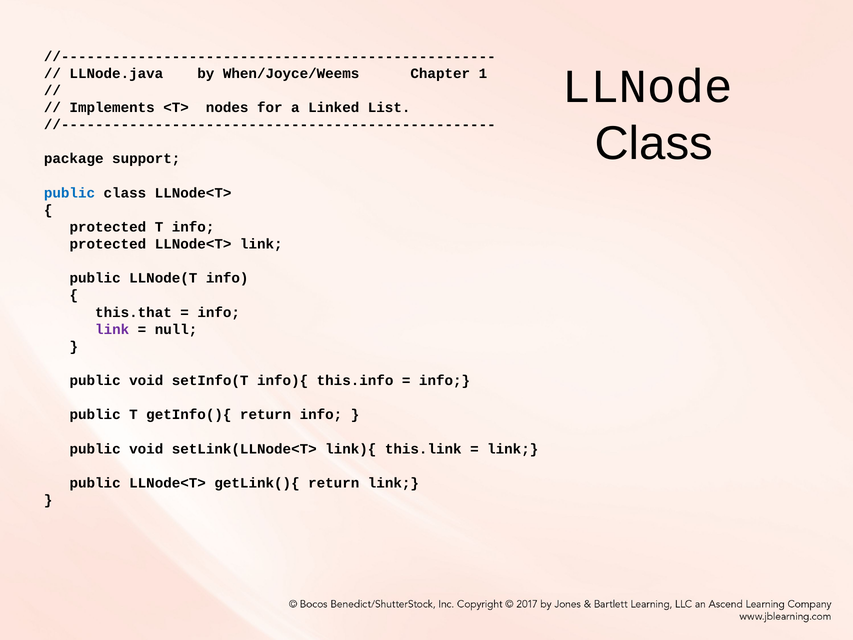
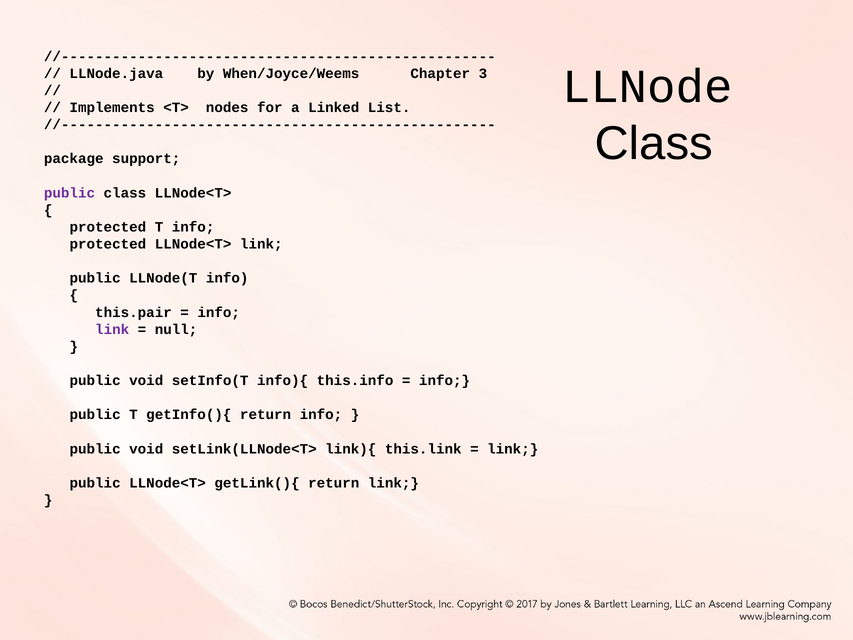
1: 1 -> 3
public at (69, 193) colour: blue -> purple
this.that: this.that -> this.pair
